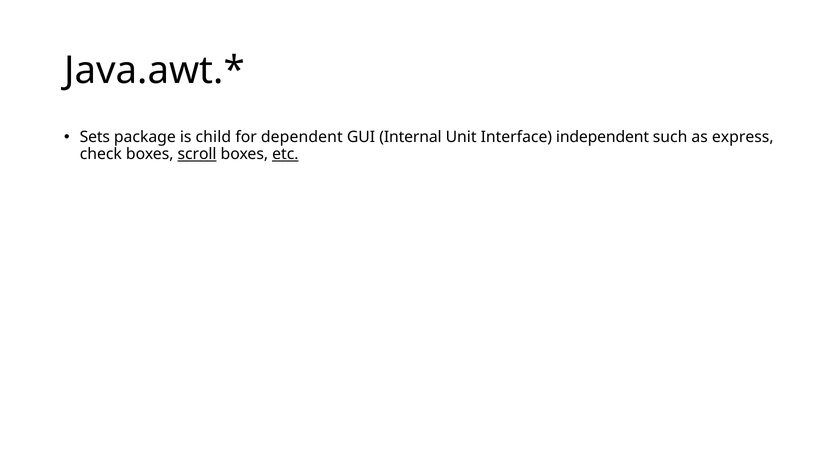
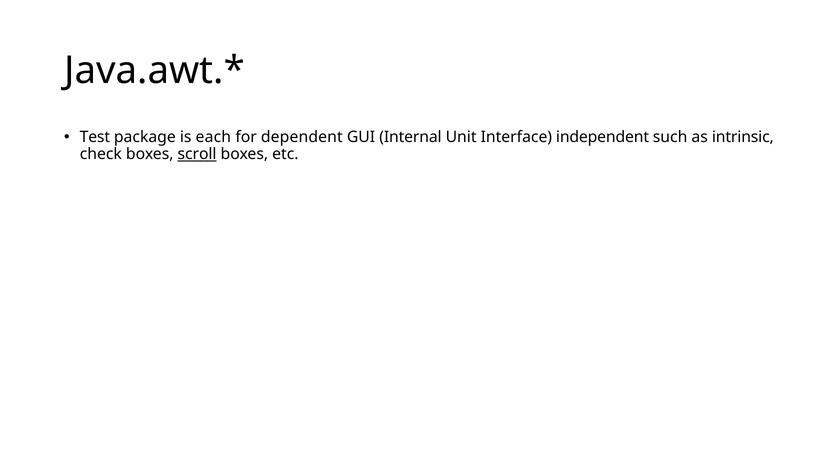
Sets: Sets -> Test
child: child -> each
express: express -> intrinsic
etc underline: present -> none
